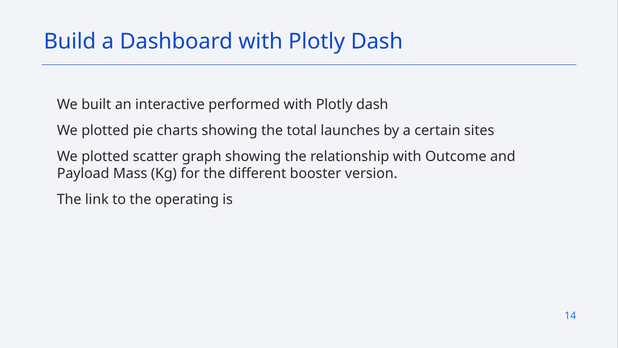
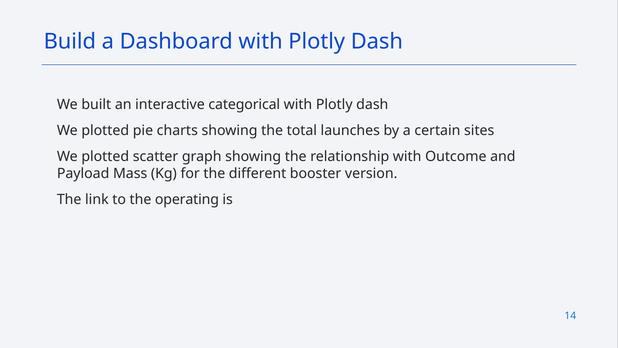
performed: performed -> categorical
